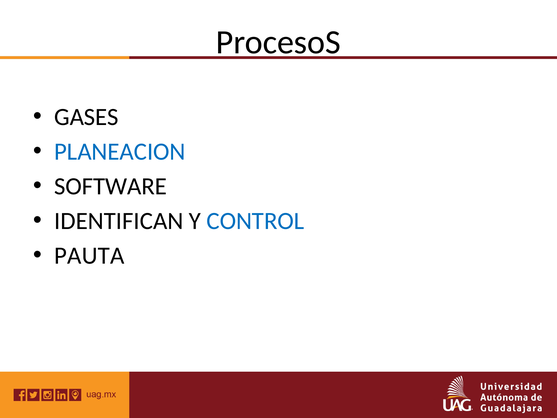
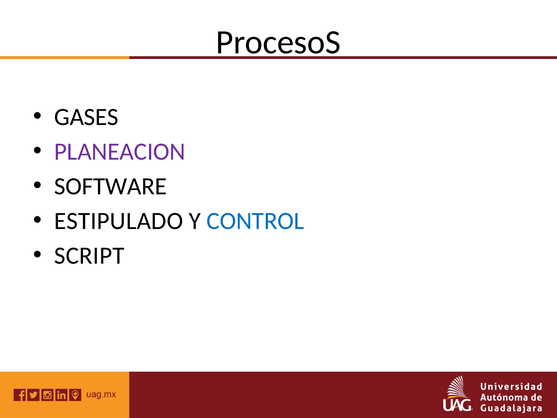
PLANEACION colour: blue -> purple
IDENTIFICAN: IDENTIFICAN -> ESTIPULADO
PAUTA: PAUTA -> SCRIPT
